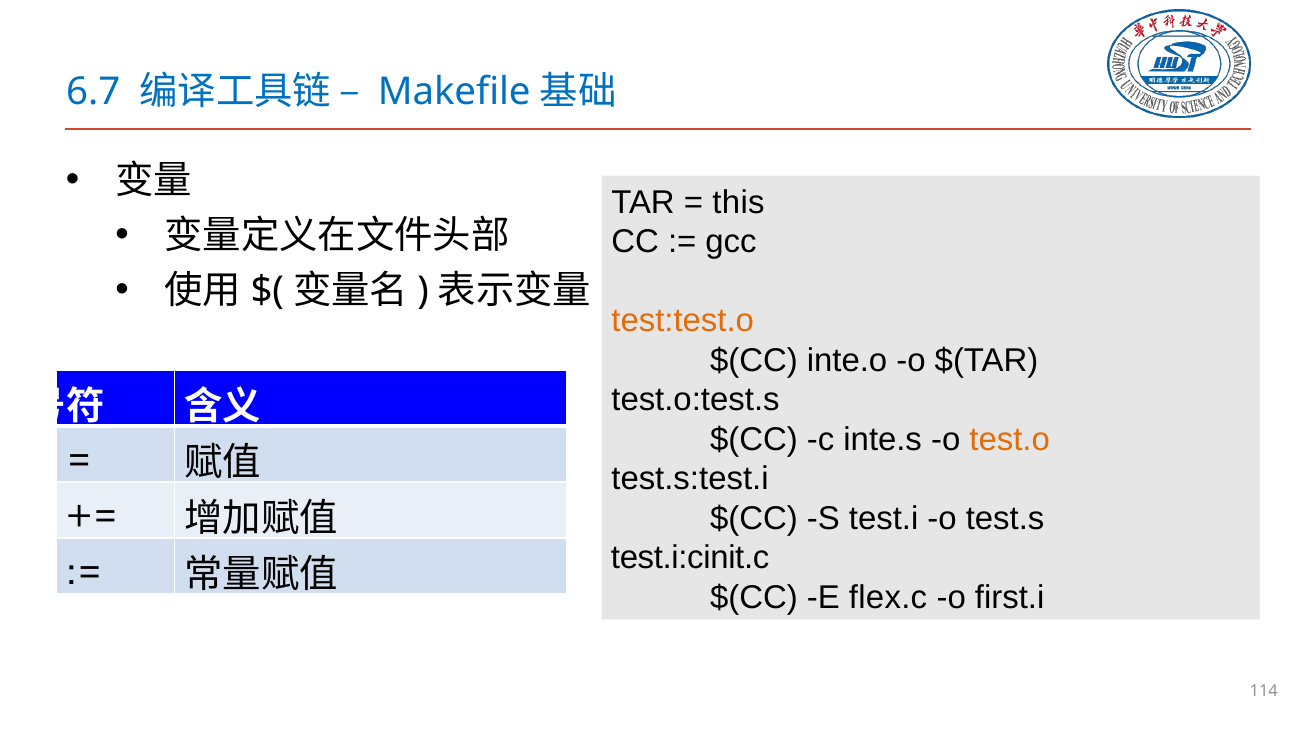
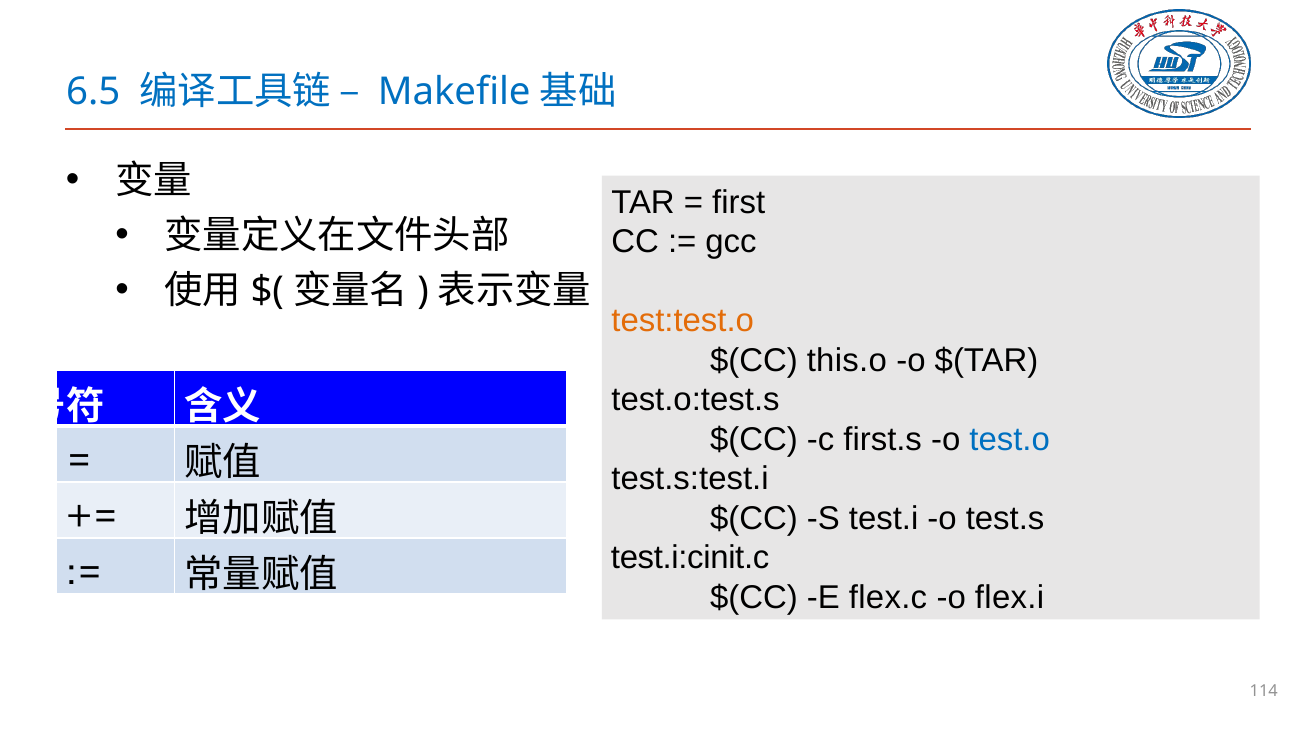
6.7: 6.7 -> 6.5
this: this -> first
inte.o: inte.o -> this.o
inte.s: inte.s -> first.s
test.o colour: orange -> blue
first.i: first.i -> flex.i
